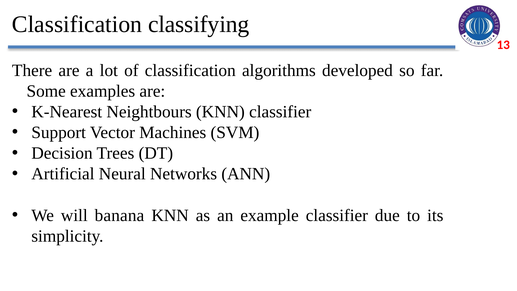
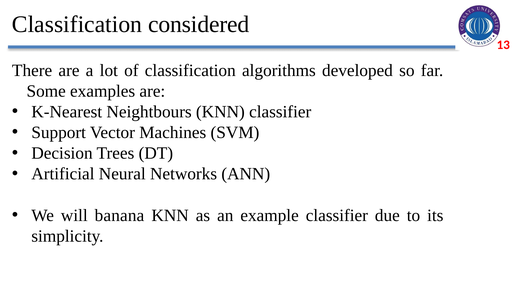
classifying: classifying -> considered
